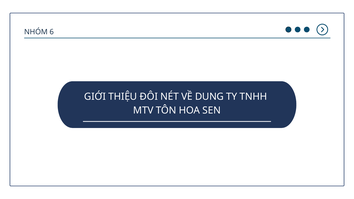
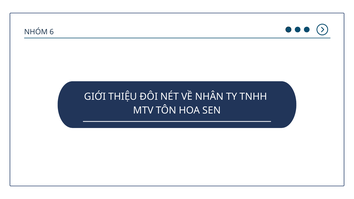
DUNG: DUNG -> NHÂN
